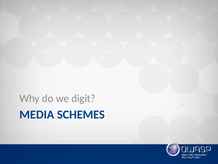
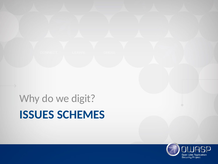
MEDIA: MEDIA -> ISSUES
